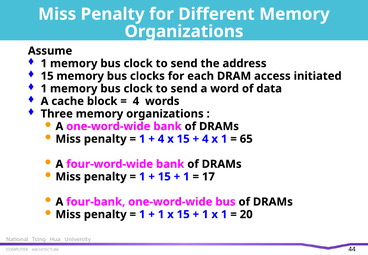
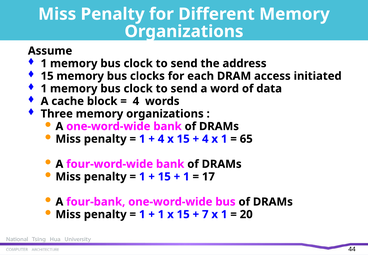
1 at (205, 214): 1 -> 7
